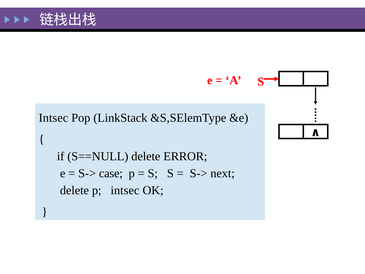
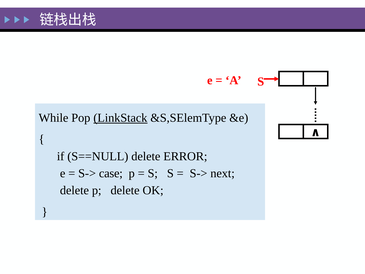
Intsec at (53, 118): Intsec -> While
LinkStack underline: none -> present
p intsec: intsec -> delete
